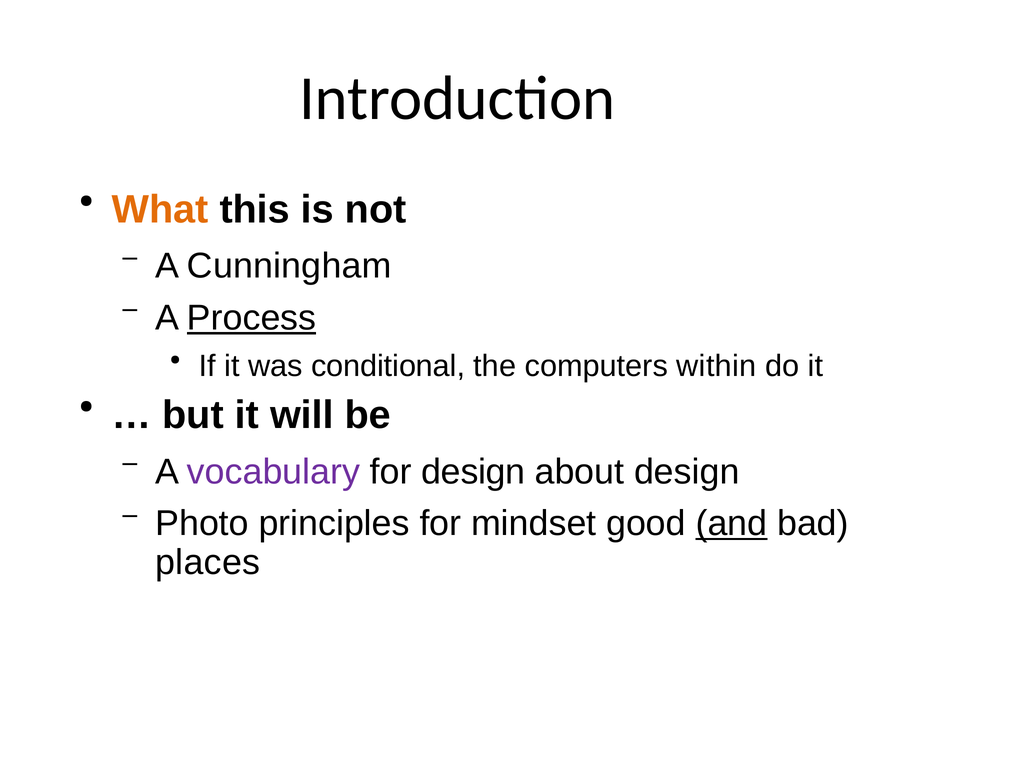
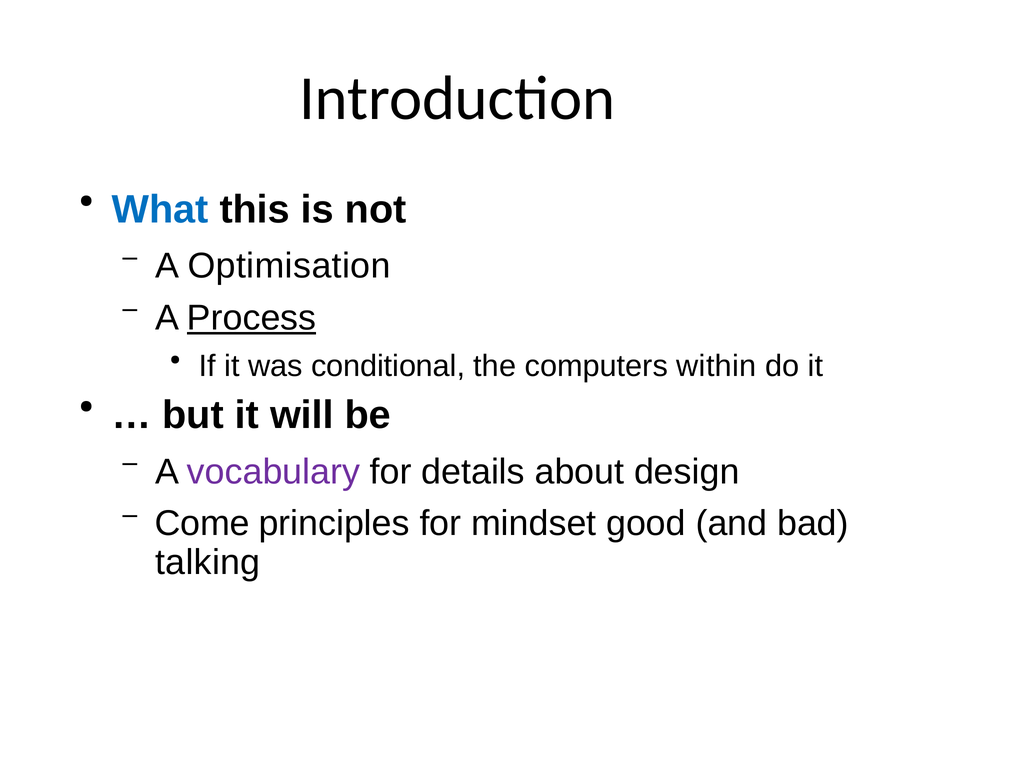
What colour: orange -> blue
Cunningham: Cunningham -> Optimisation
for design: design -> details
Photo: Photo -> Come
and underline: present -> none
places: places -> talking
